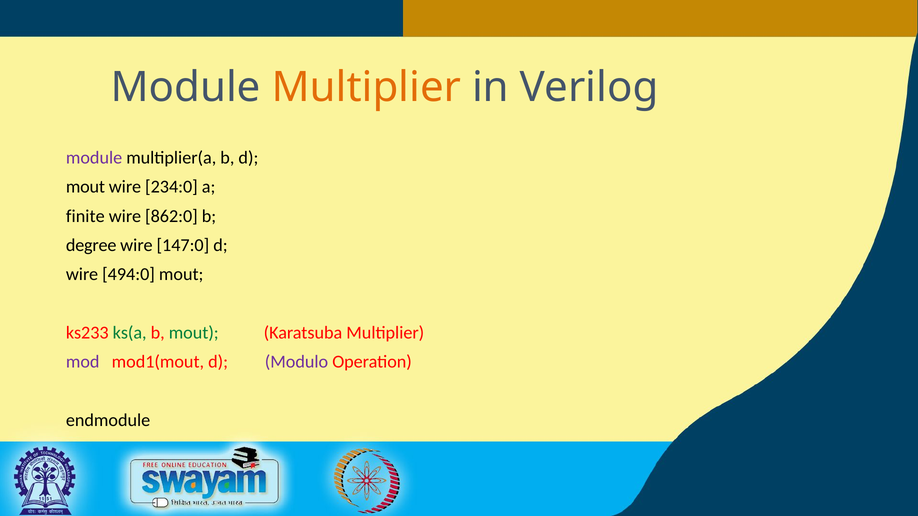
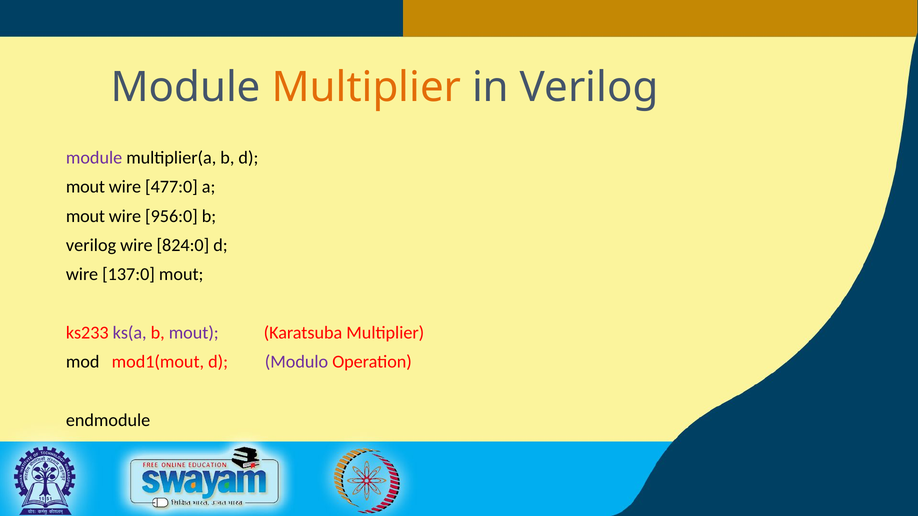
234:0: 234:0 -> 477:0
finite at (85, 216): finite -> mout
862:0: 862:0 -> 956:0
degree at (91, 245): degree -> verilog
147:0: 147:0 -> 824:0
494:0: 494:0 -> 137:0
ks(a colour: green -> purple
mout at (194, 333) colour: green -> purple
mod colour: purple -> black
